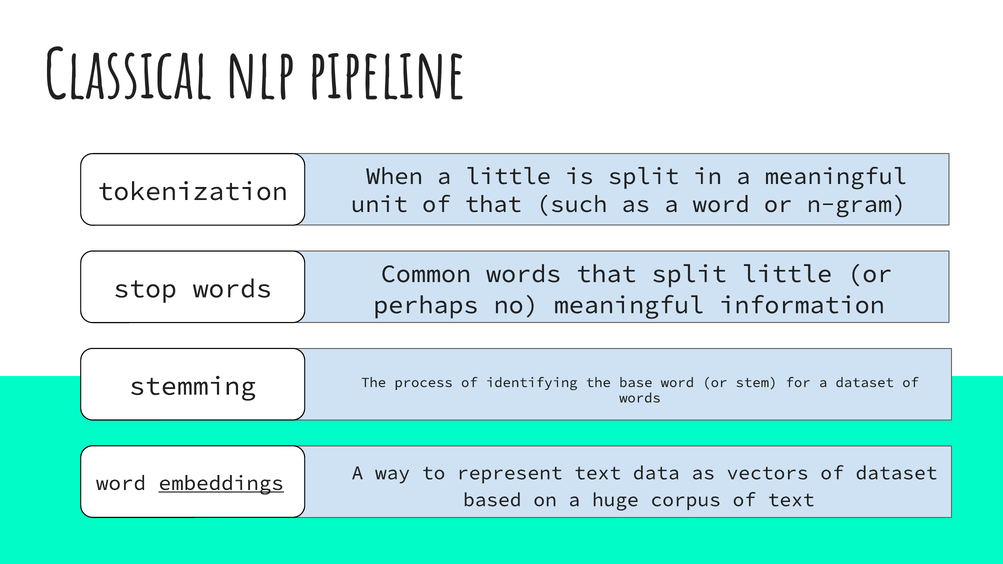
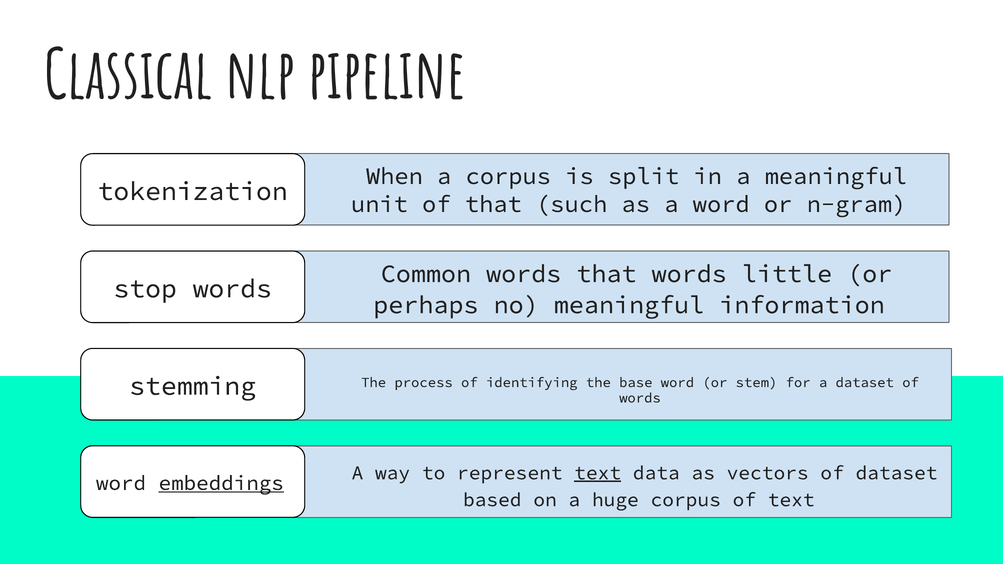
a little: little -> corpus
that split: split -> words
text at (598, 473) underline: none -> present
